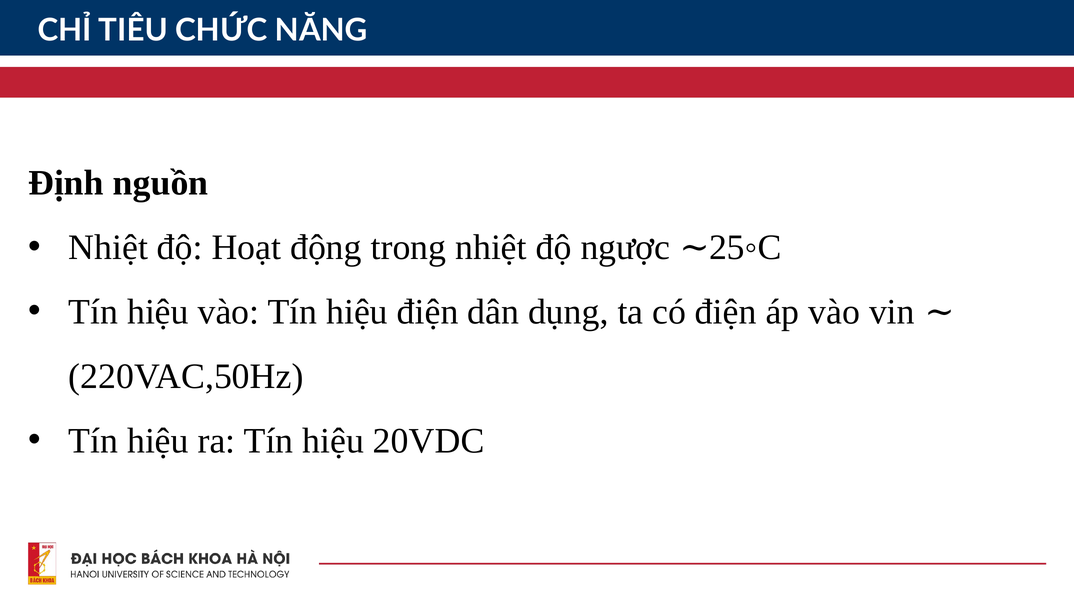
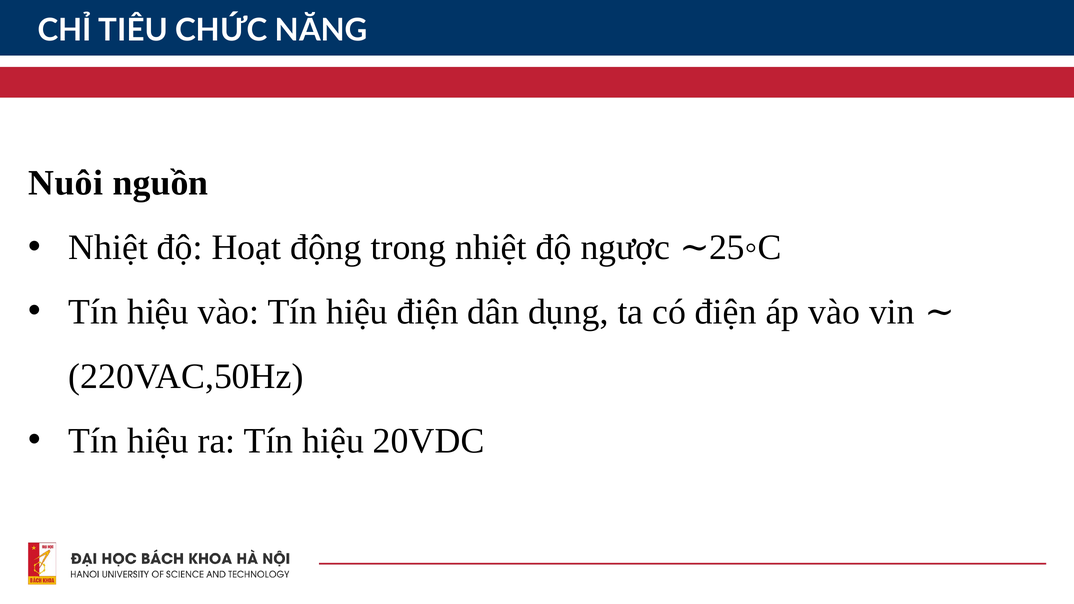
Định: Định -> Nuôi
